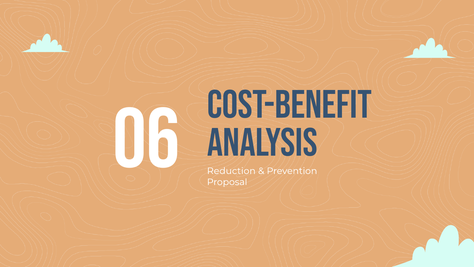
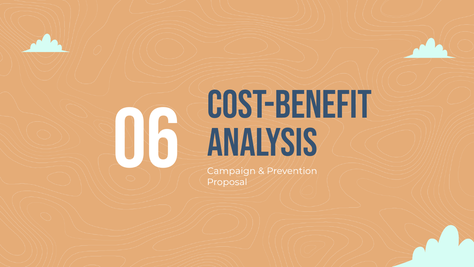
Reduction: Reduction -> Campaign
